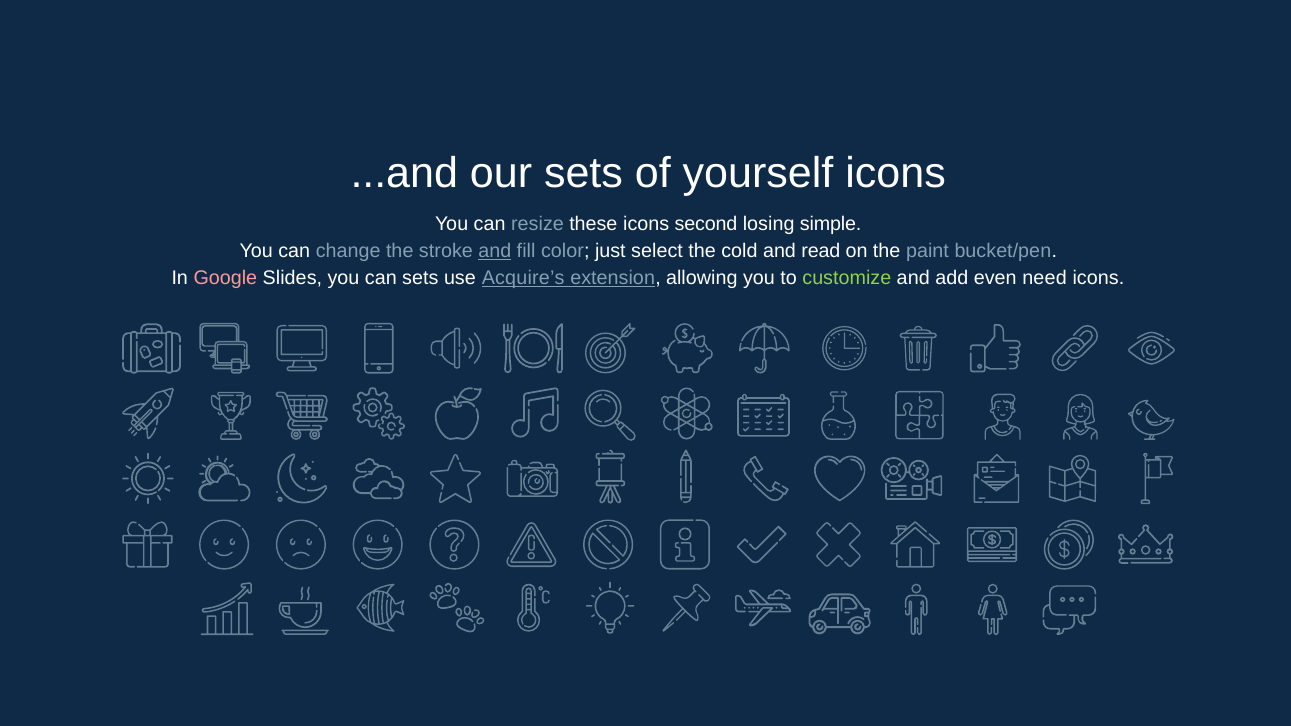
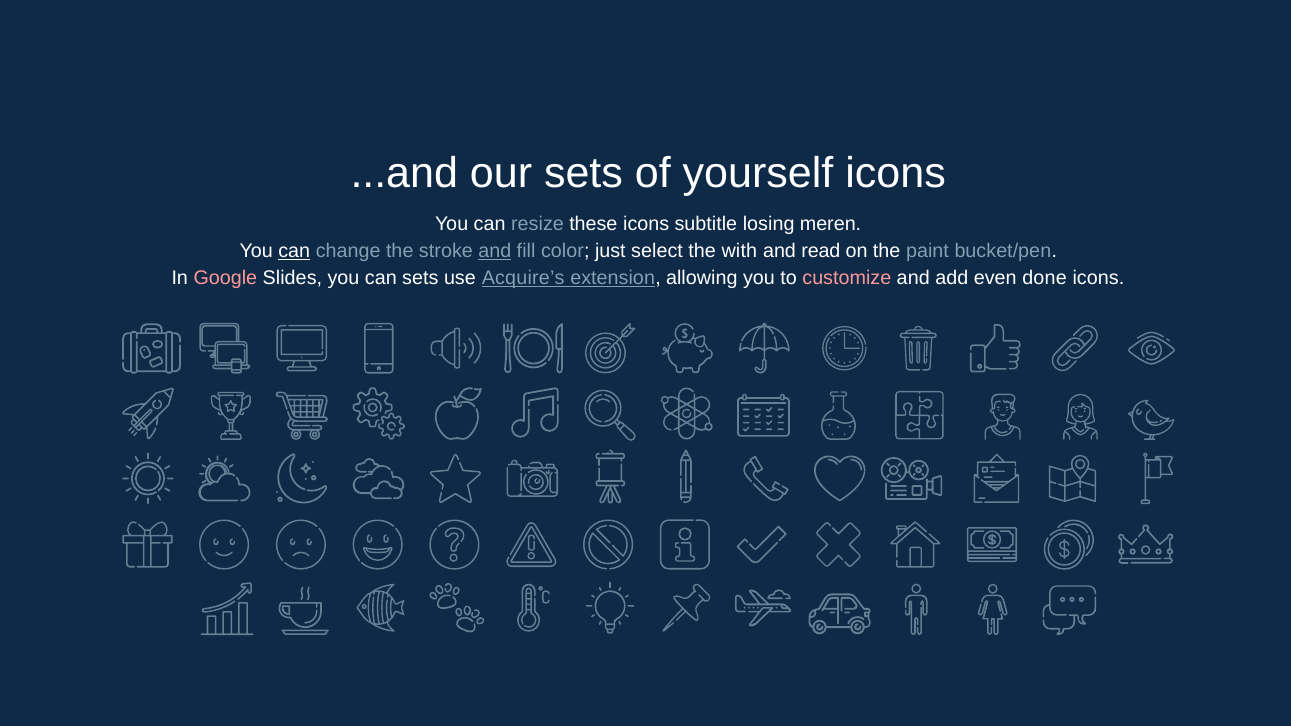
second: second -> subtitle
simple: simple -> meren
can at (294, 251) underline: none -> present
cold: cold -> with
customize colour: light green -> pink
need: need -> done
